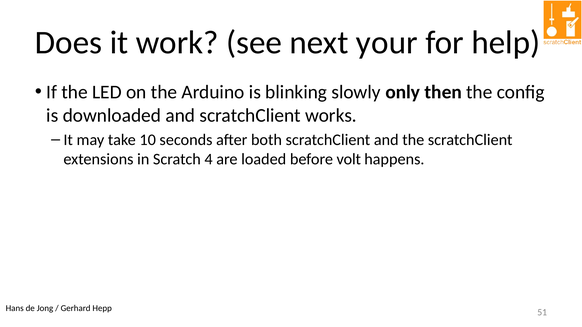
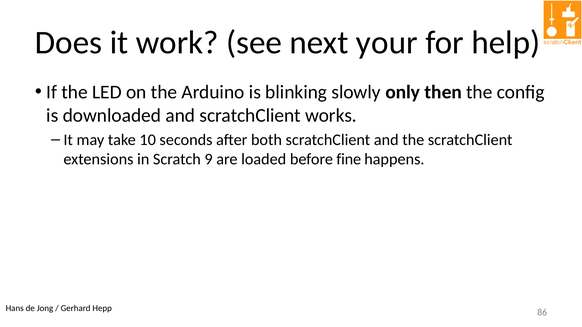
4: 4 -> 9
volt: volt -> fine
51: 51 -> 86
